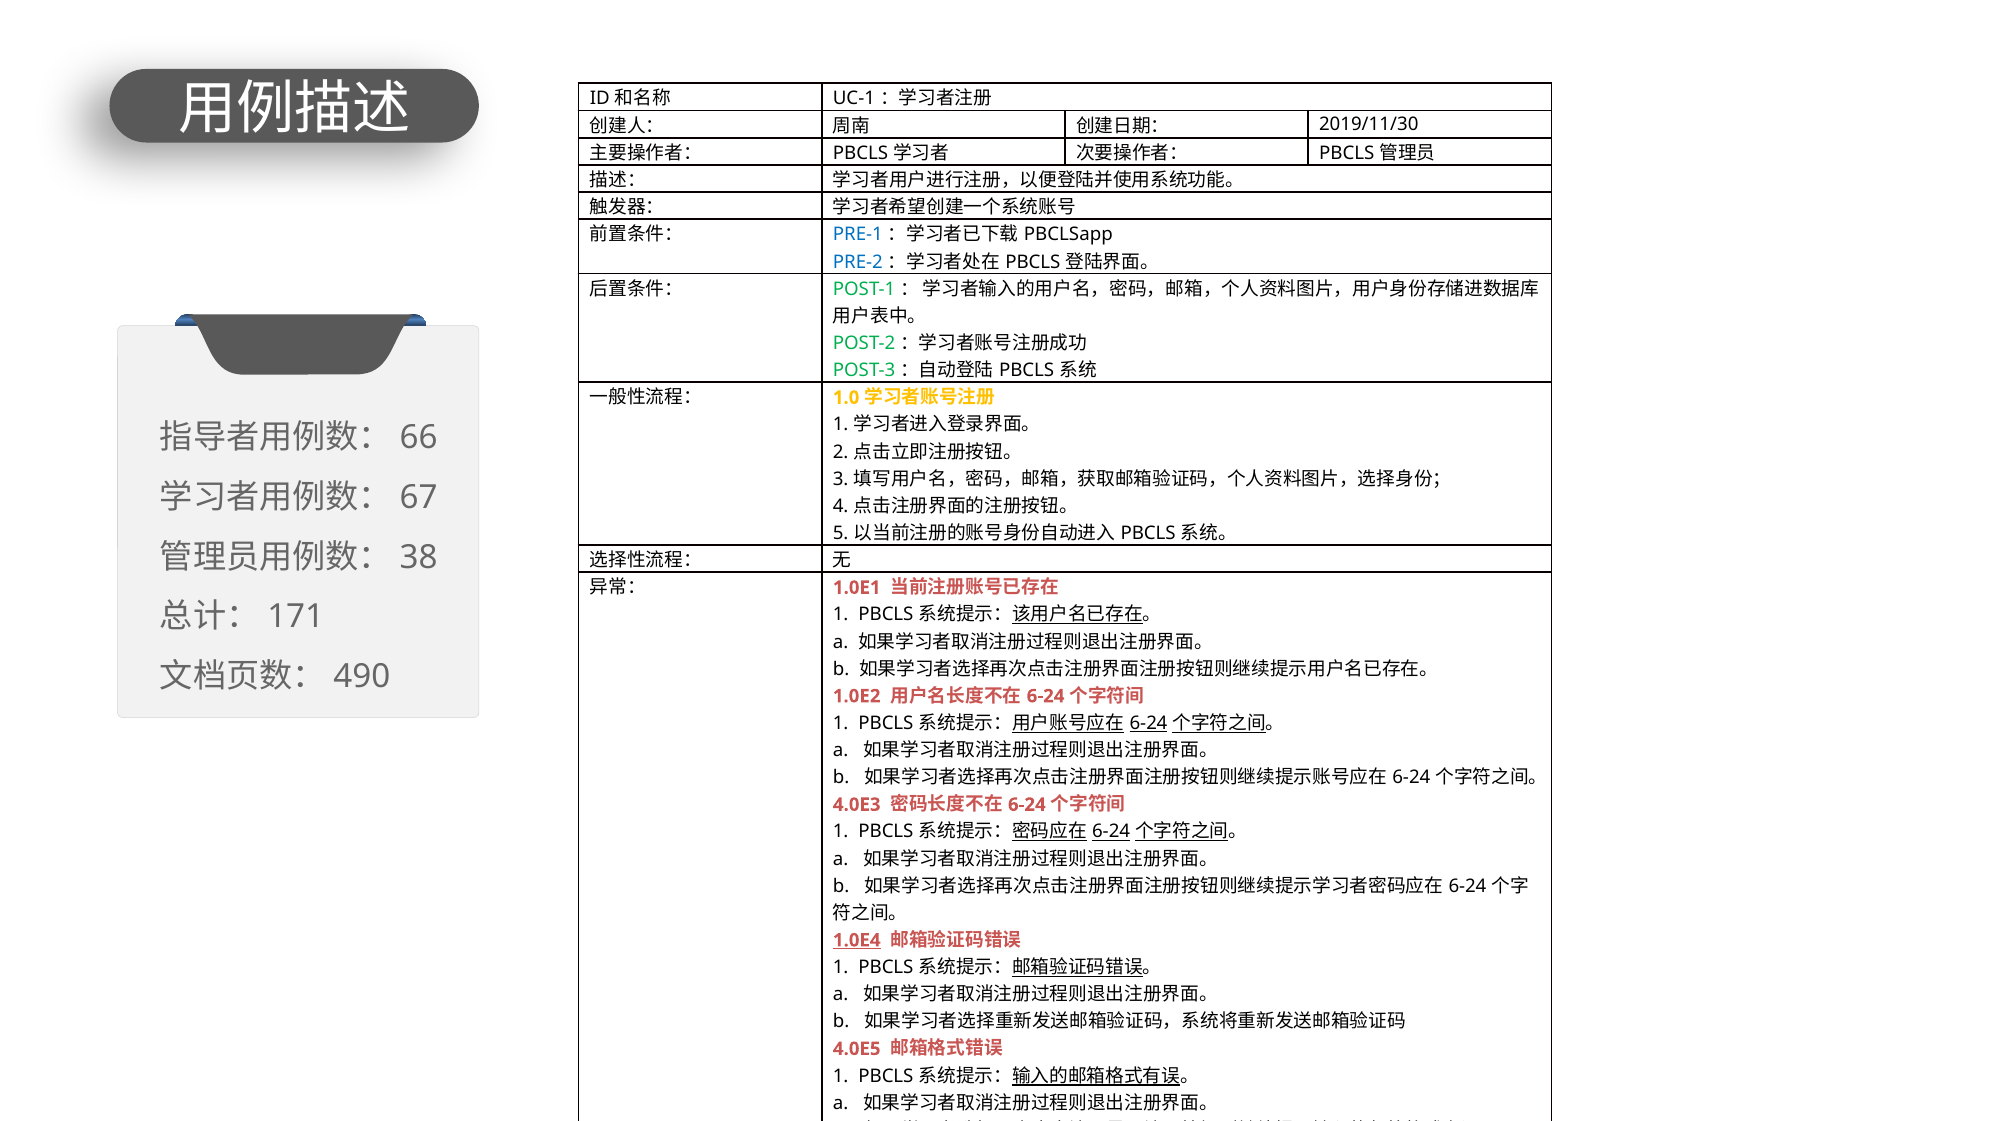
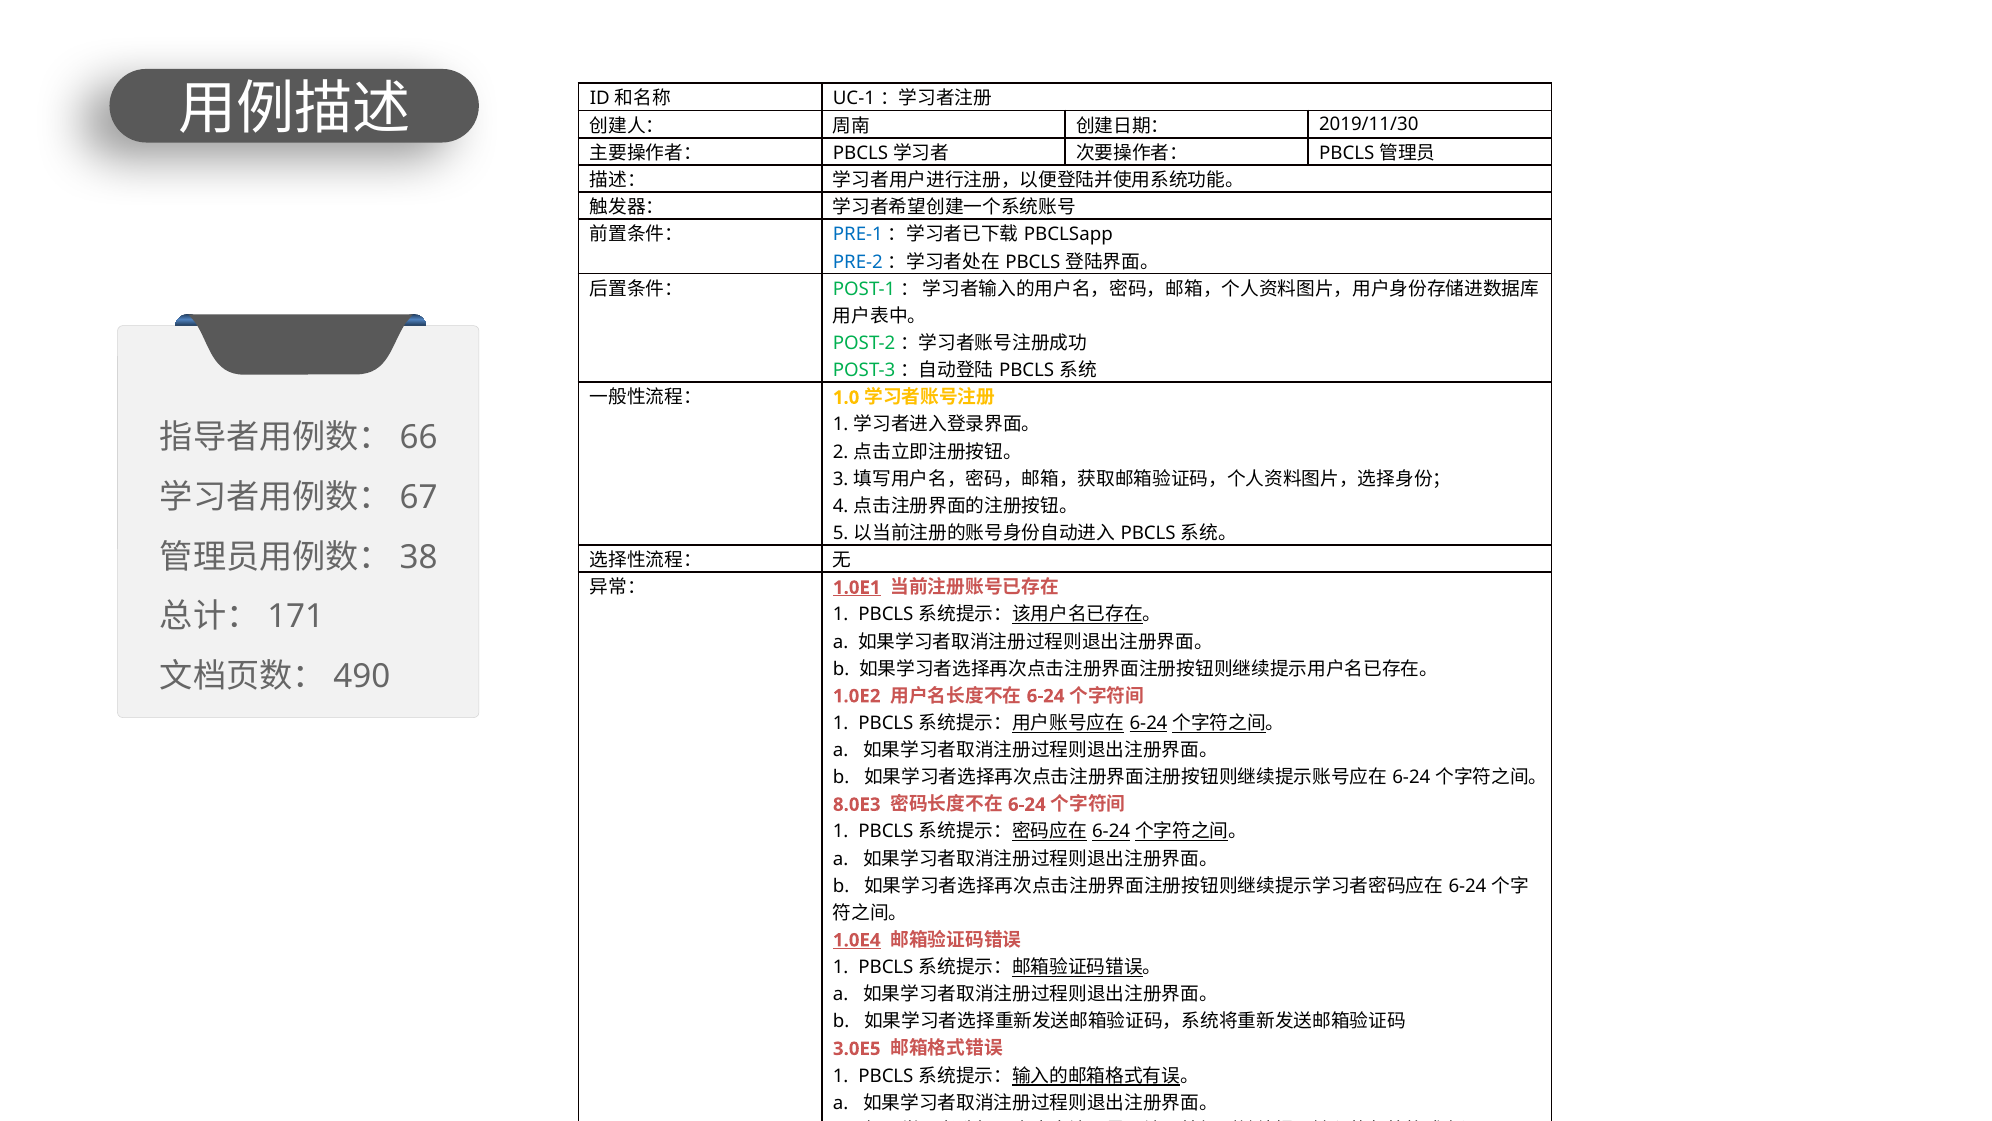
1.0E1 underline: none -> present
4.0E3: 4.0E3 -> 8.0E3
4.0E5: 4.0E5 -> 3.0E5
